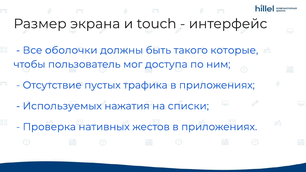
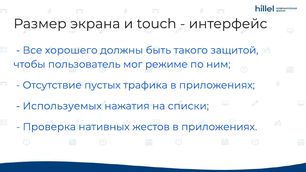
оболочки: оболочки -> хорошего
которые: которые -> защитой
доступа: доступа -> режиме
